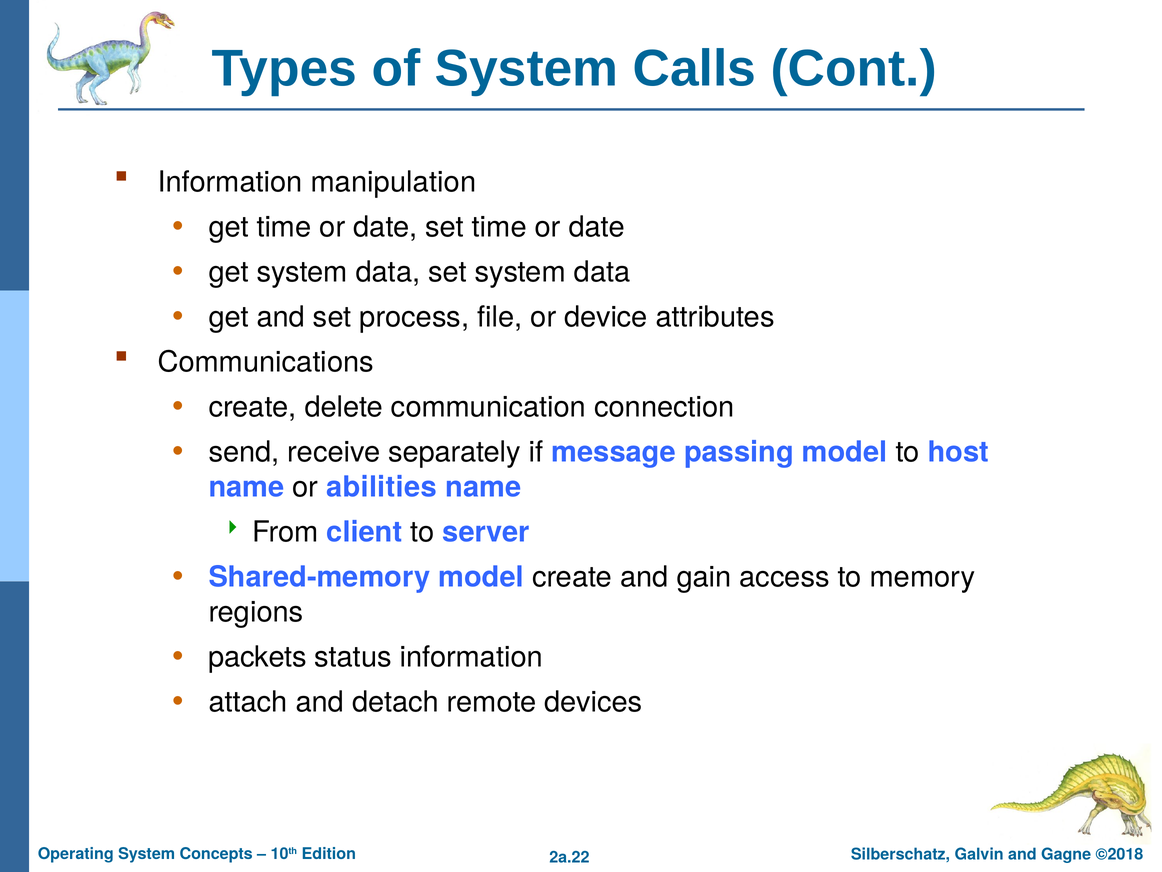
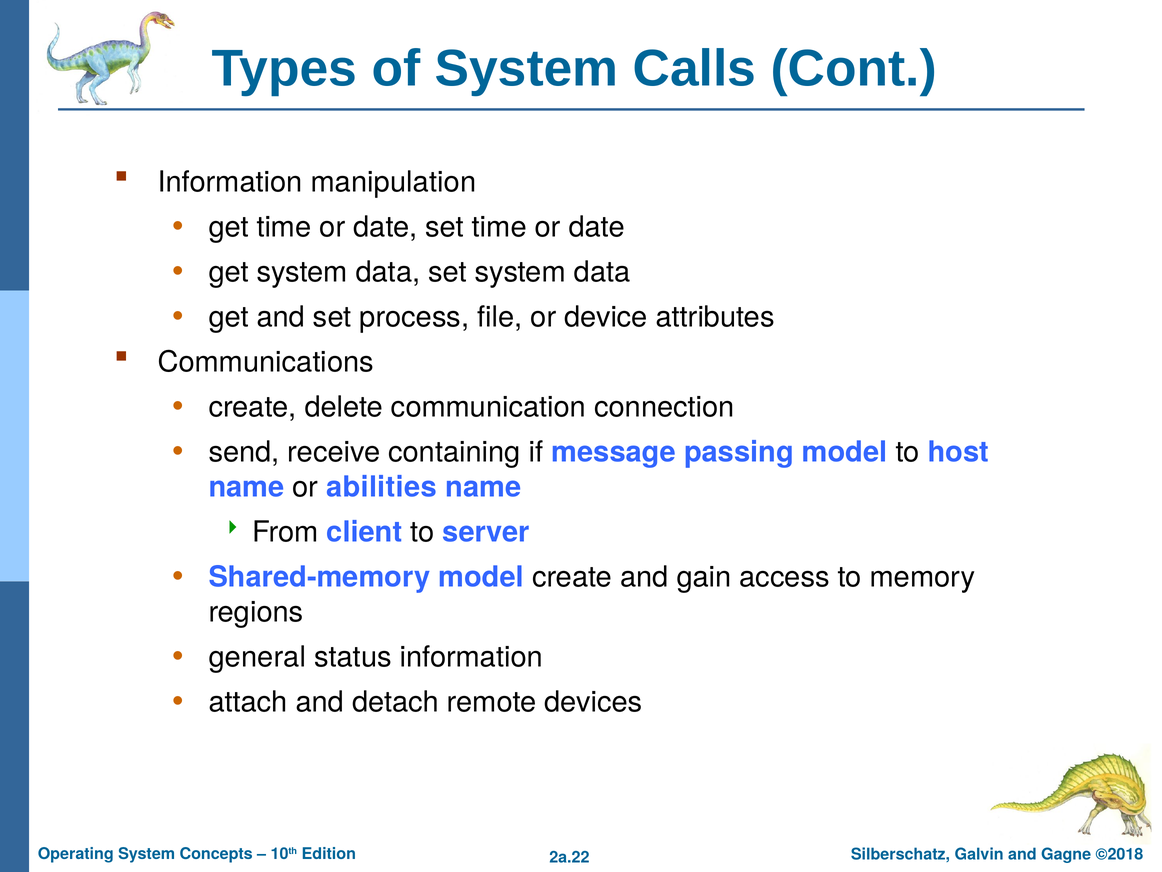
separately: separately -> containing
packets: packets -> general
